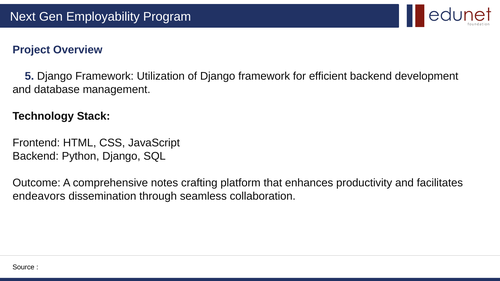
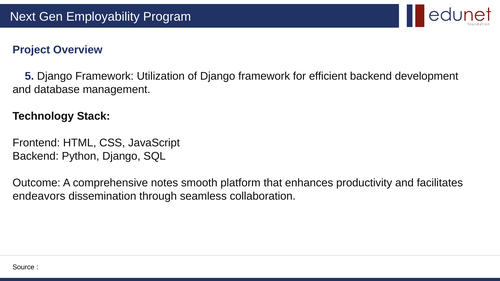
crafting: crafting -> smooth
